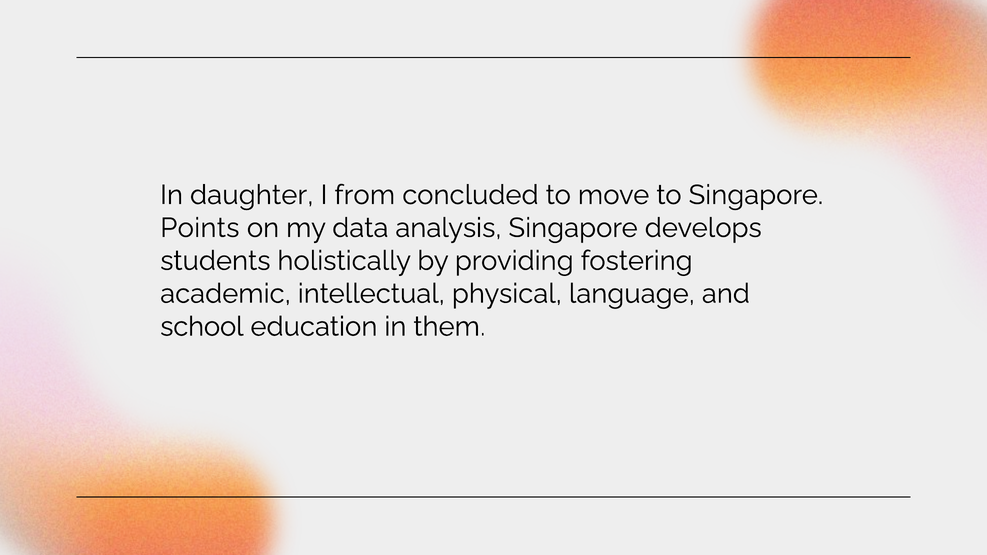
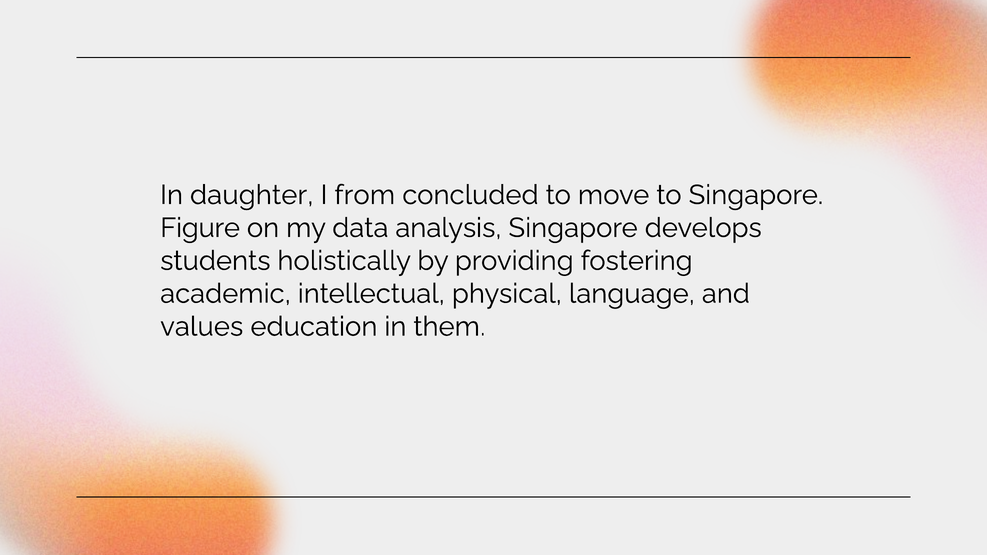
Points: Points -> Figure
school: school -> values
